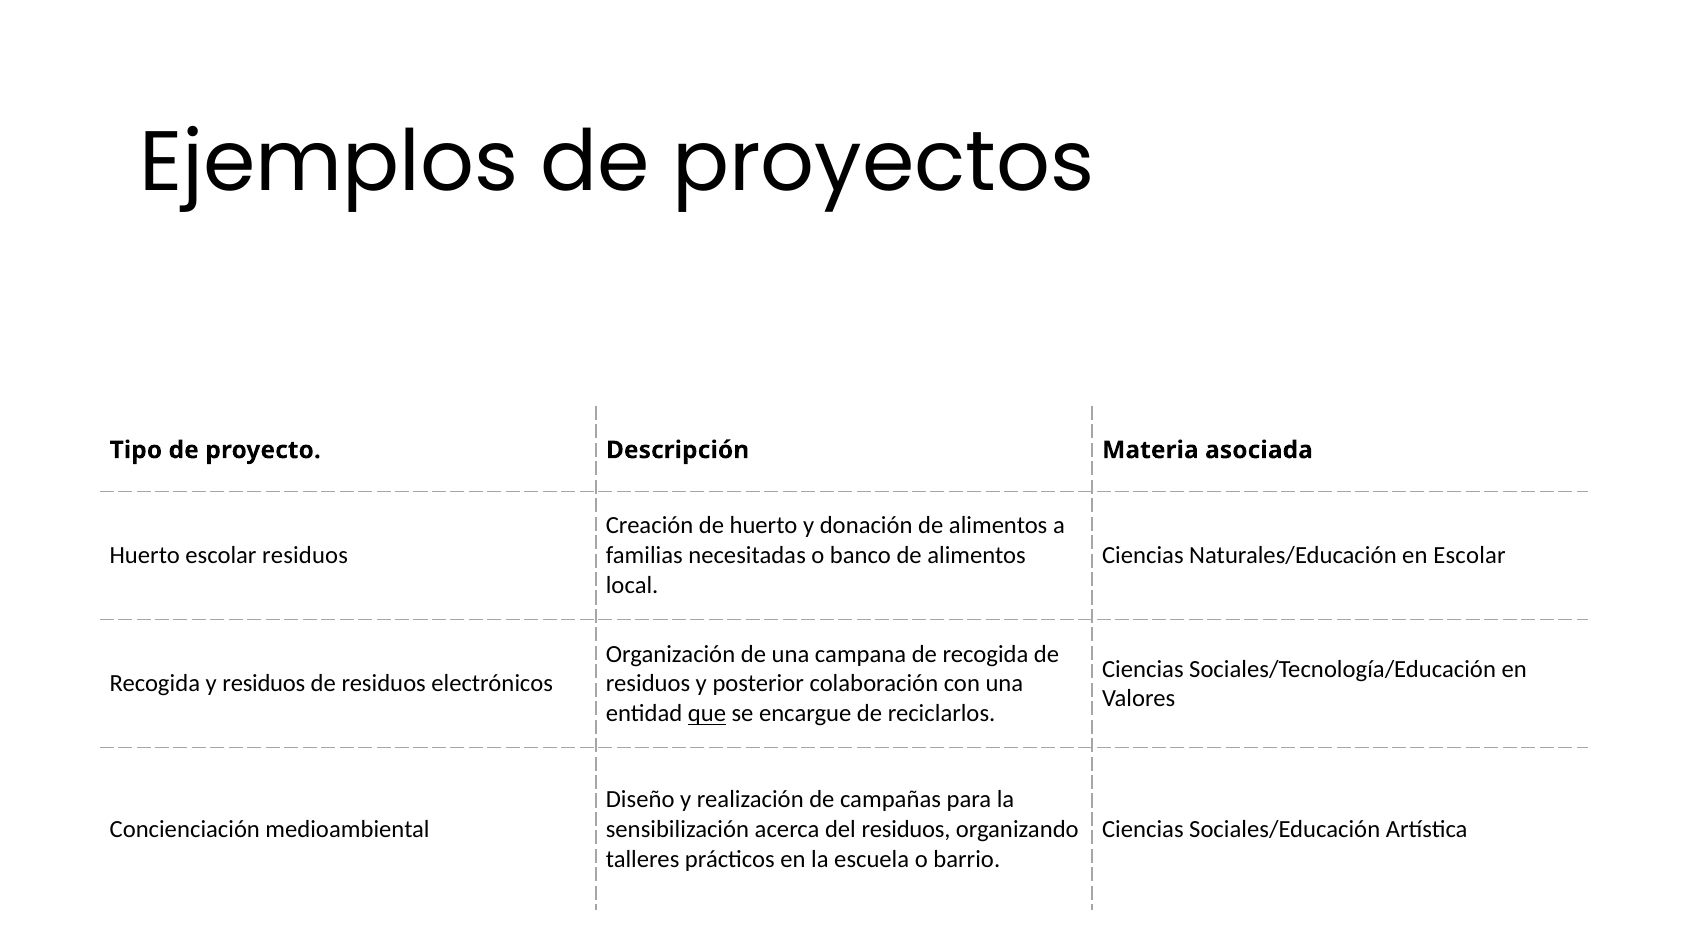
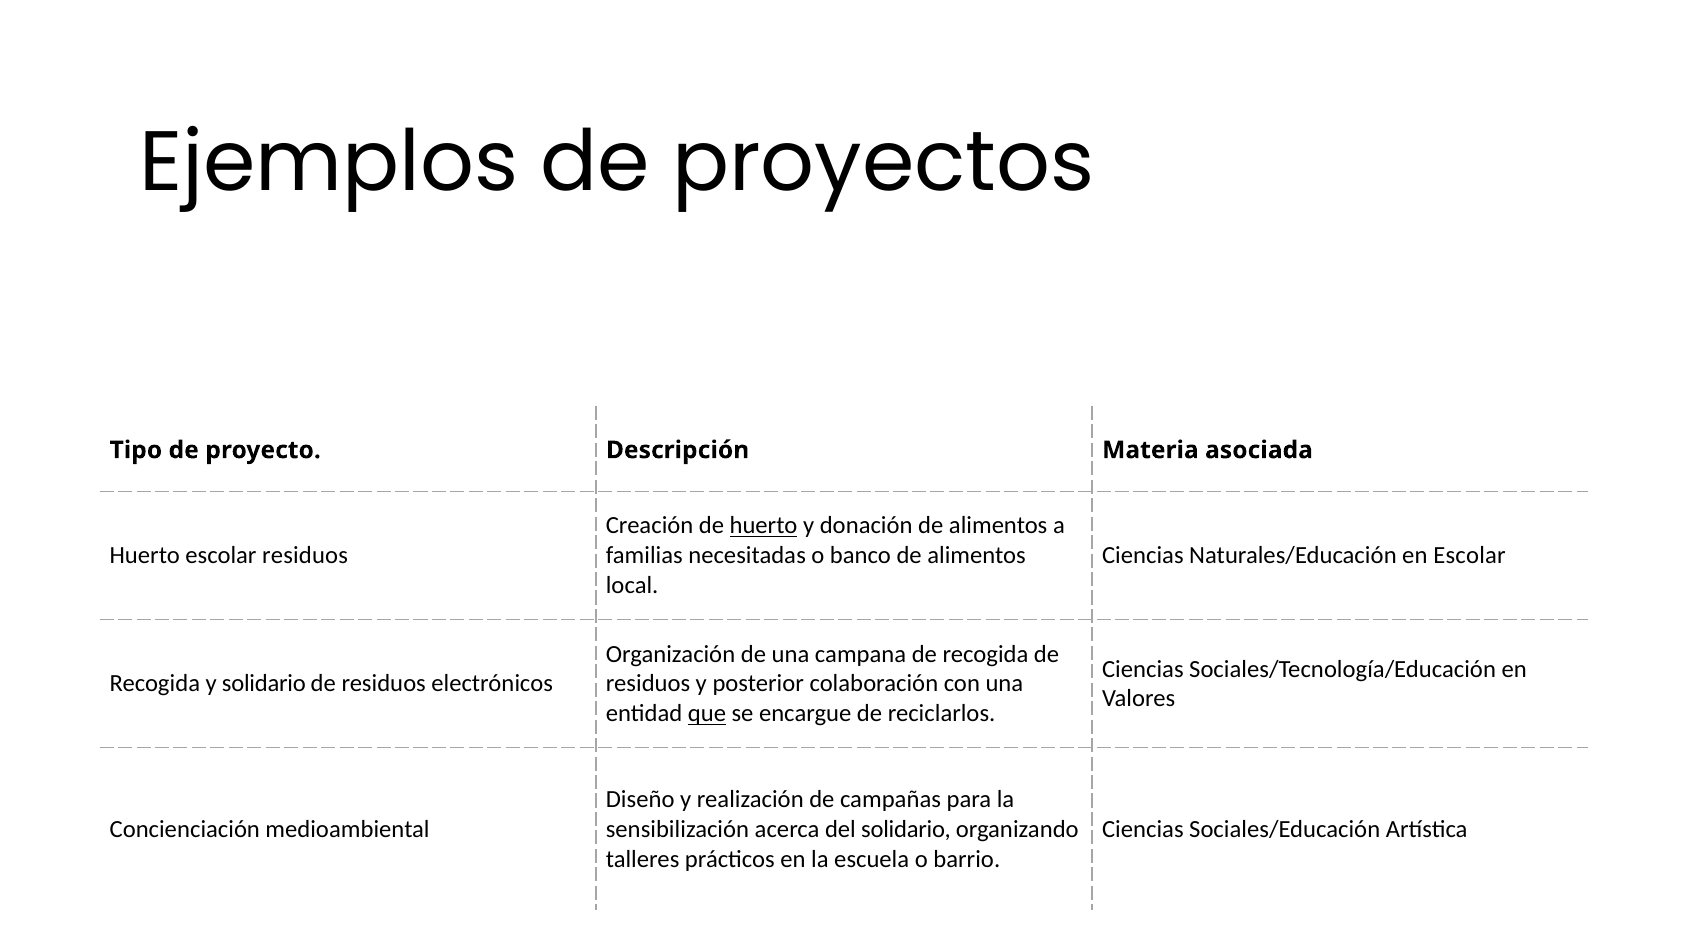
huerto at (764, 526) underline: none -> present
y residuos: residuos -> solidario
del residuos: residuos -> solidario
